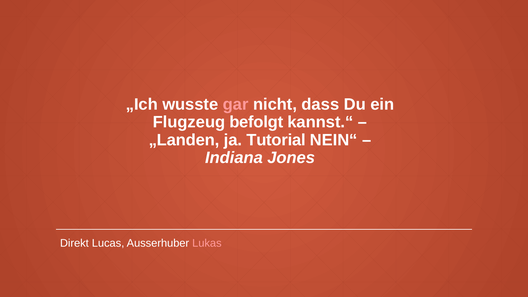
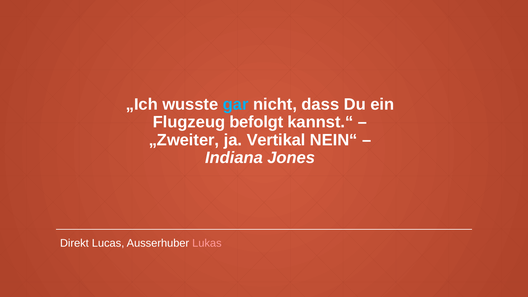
gar colour: pink -> light blue
„Landen: „Landen -> „Zweiter
Tutorial: Tutorial -> Vertikal
